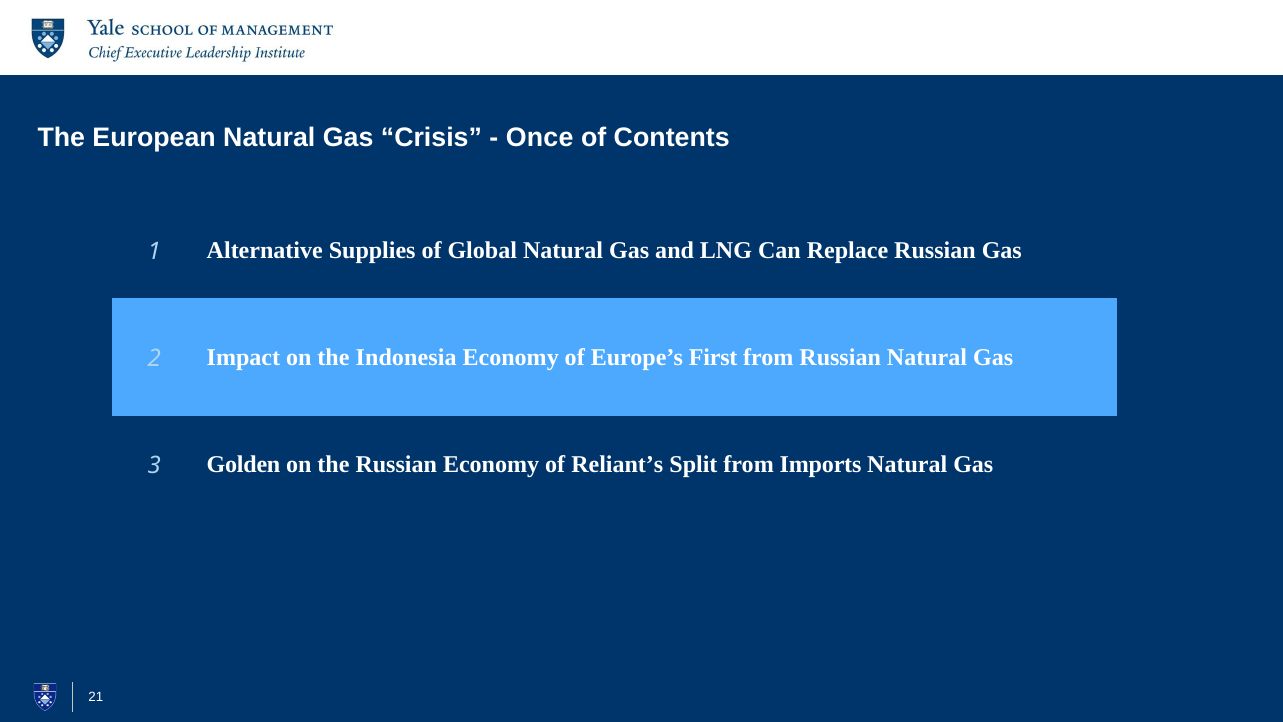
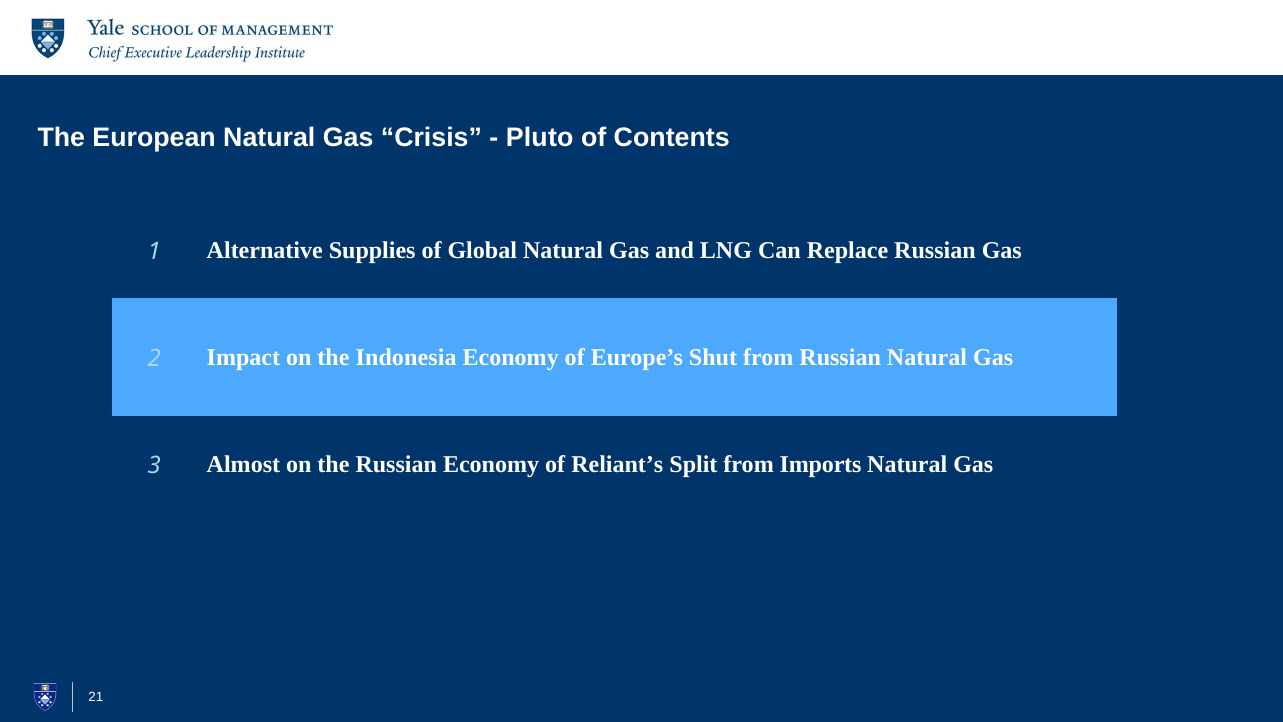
Once: Once -> Pluto
First: First -> Shut
Golden: Golden -> Almost
